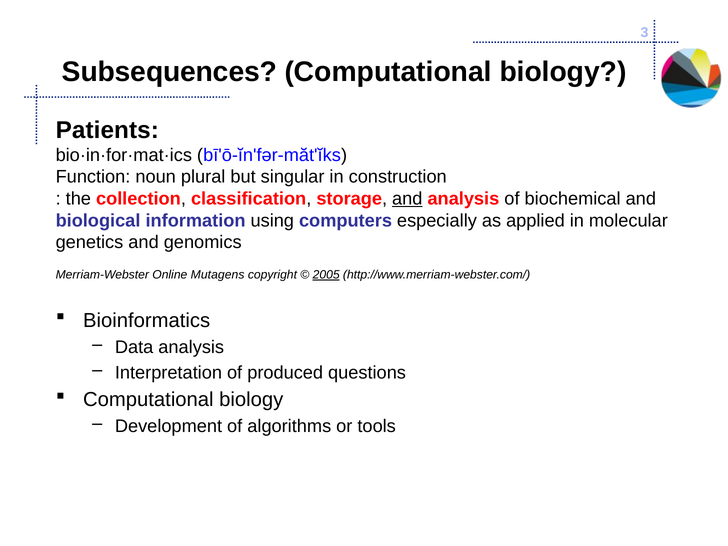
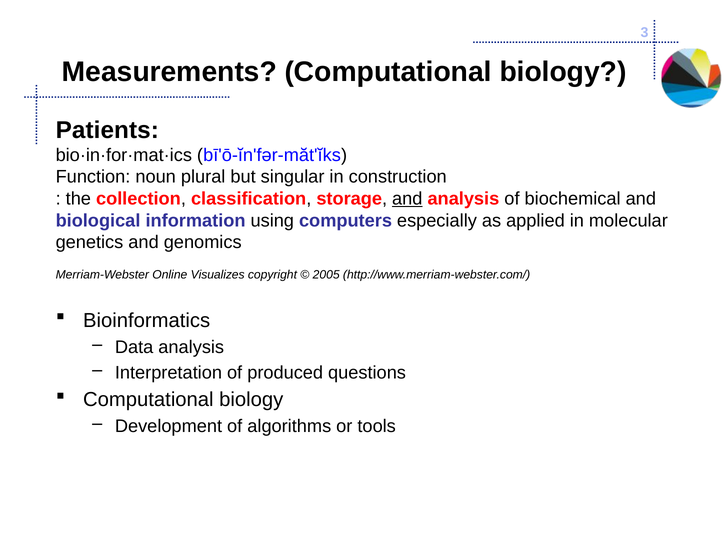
Subsequences: Subsequences -> Measurements
Mutagens: Mutagens -> Visualizes
2005 underline: present -> none
